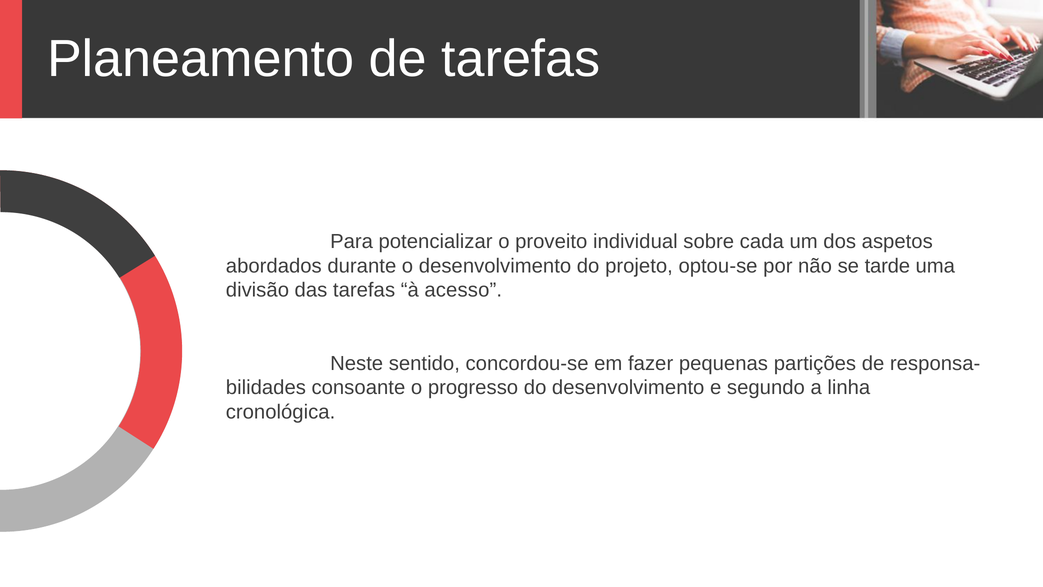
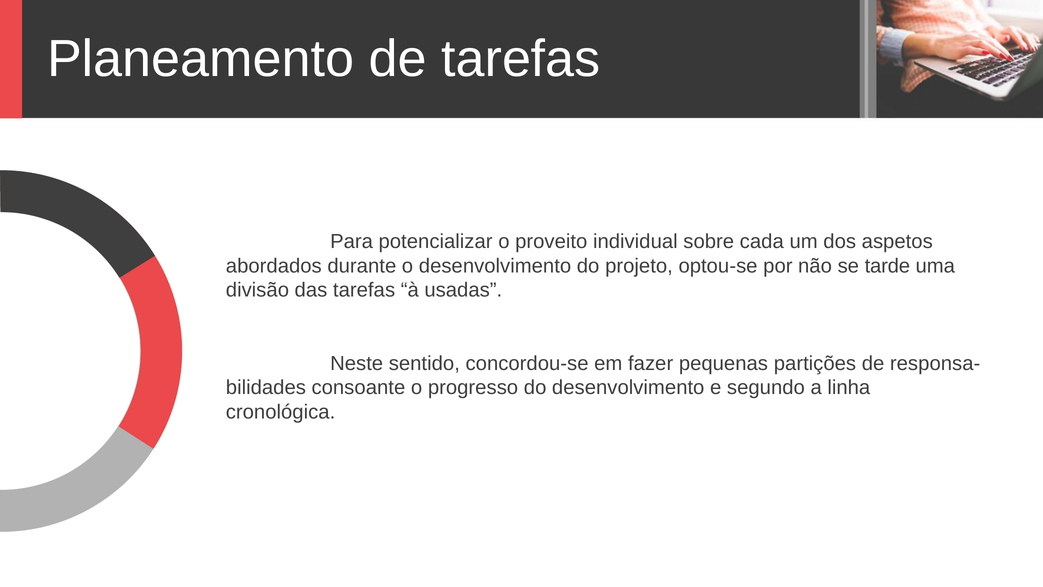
acesso: acesso -> usadas
